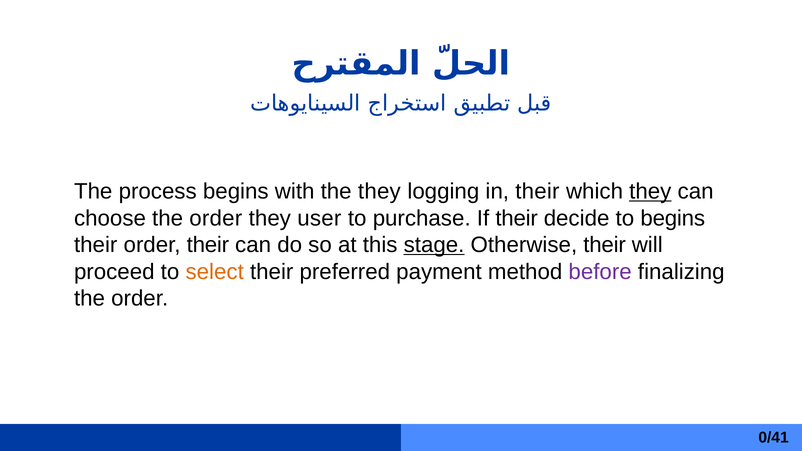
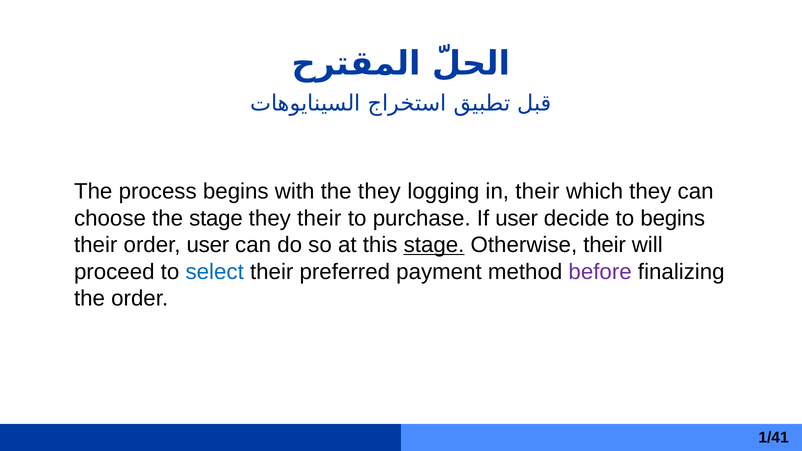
they at (650, 192) underline: present -> none
choose the order: order -> stage
they user: user -> their
If their: their -> user
order their: their -> user
select colour: orange -> blue
0/41: 0/41 -> 1/41
